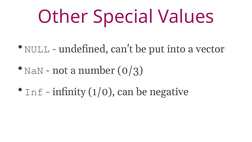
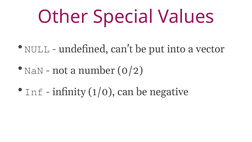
0/3: 0/3 -> 0/2
